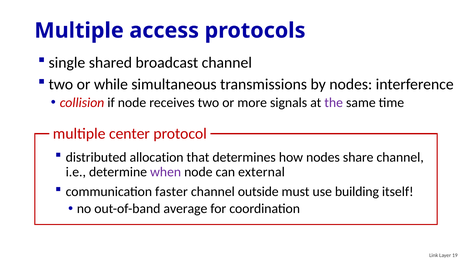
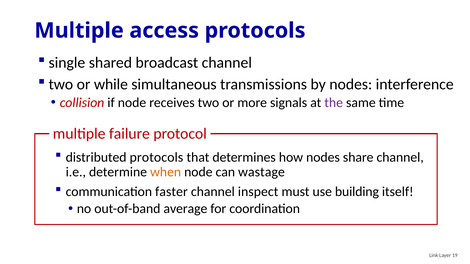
center: center -> failure
distributed allocation: allocation -> protocols
when colour: purple -> orange
external: external -> wastage
outside: outside -> inspect
